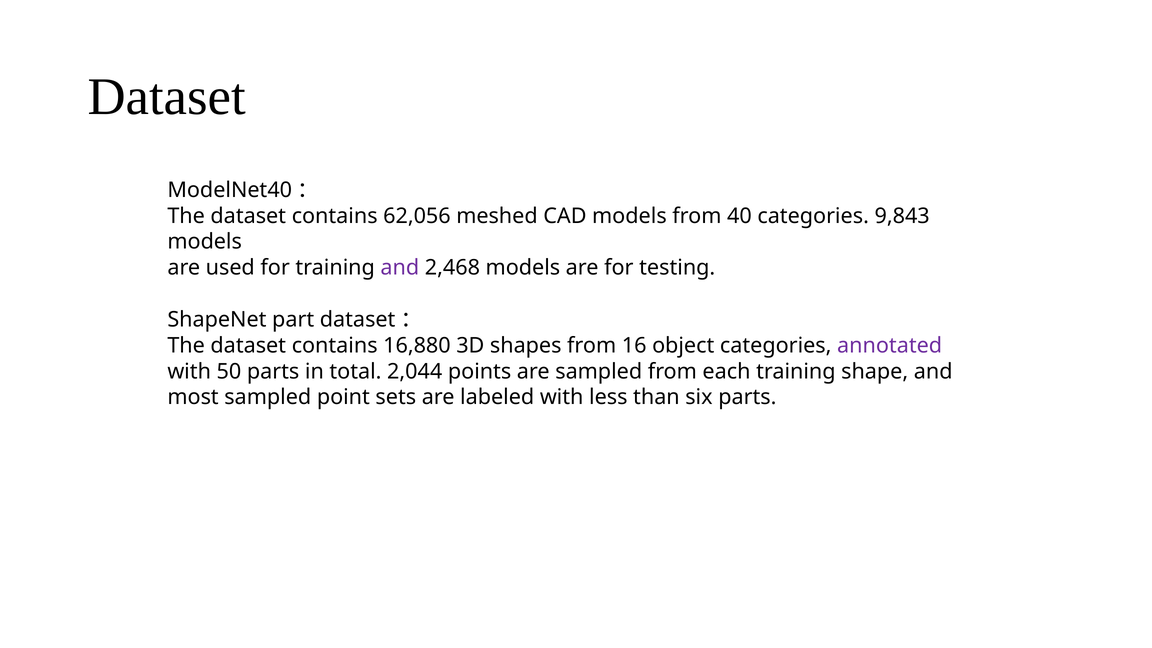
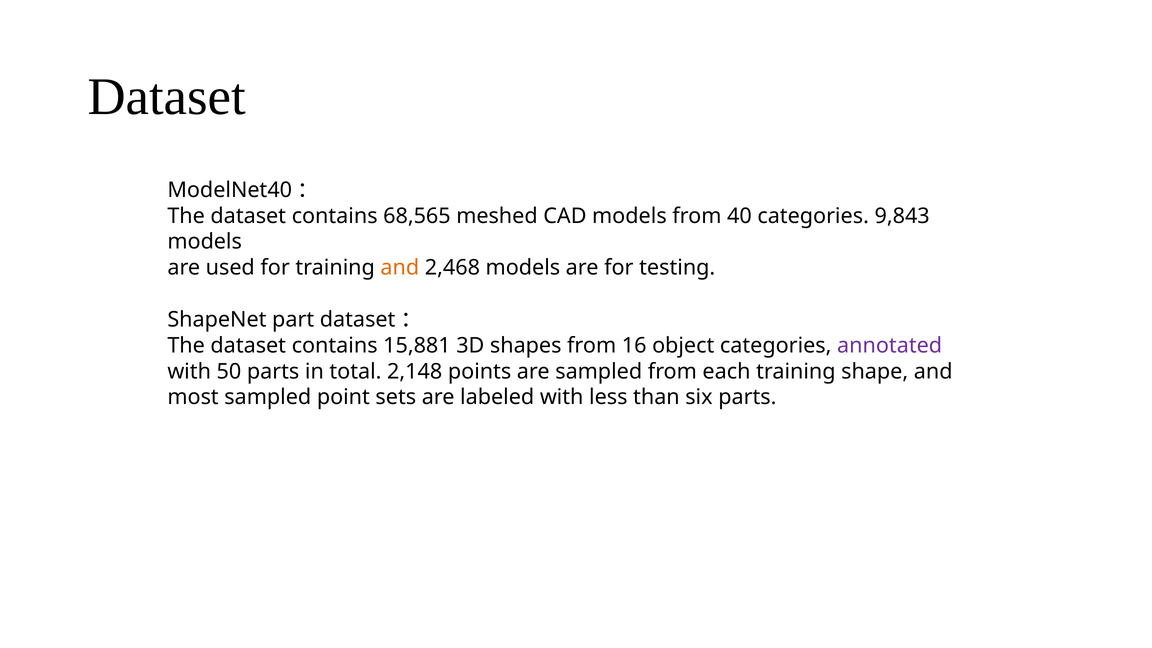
62,056: 62,056 -> 68,565
and at (400, 268) colour: purple -> orange
16,880: 16,880 -> 15,881
2,044: 2,044 -> 2,148
